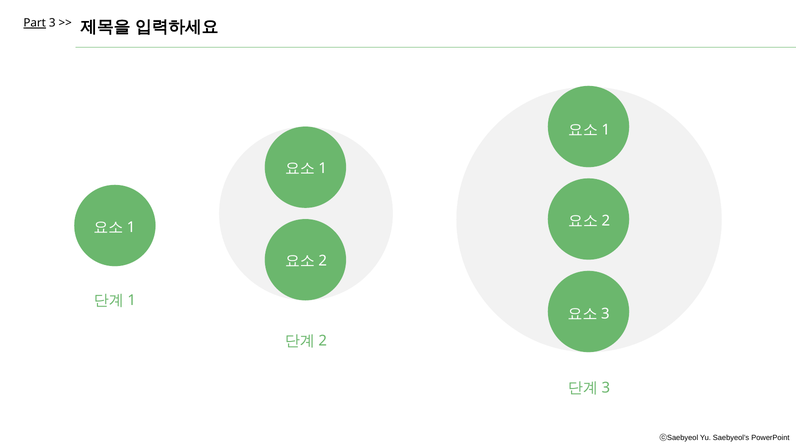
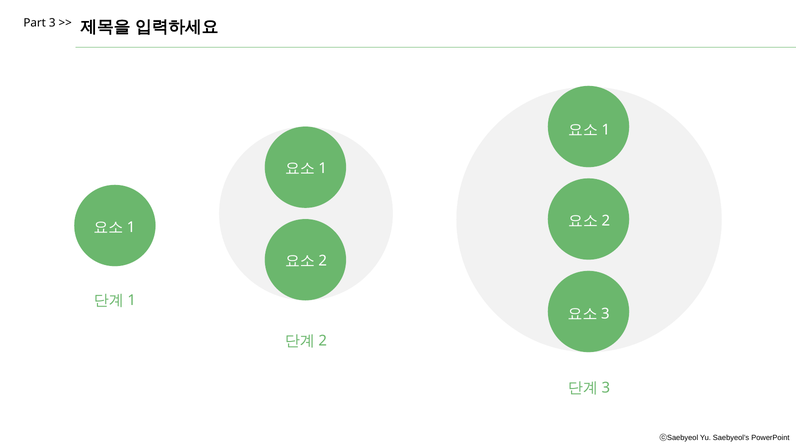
Part underline: present -> none
